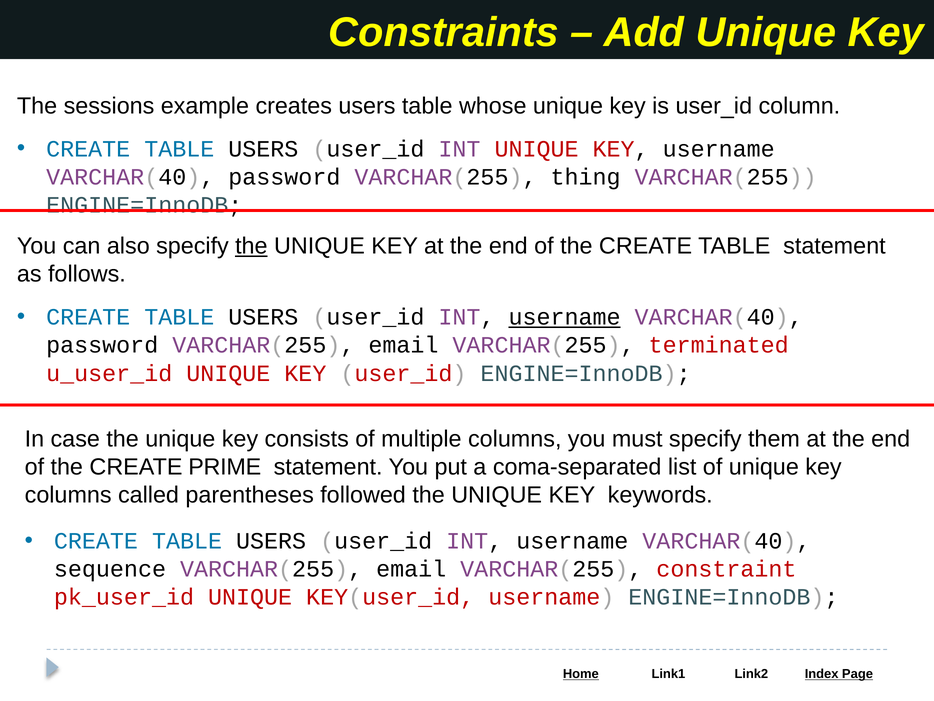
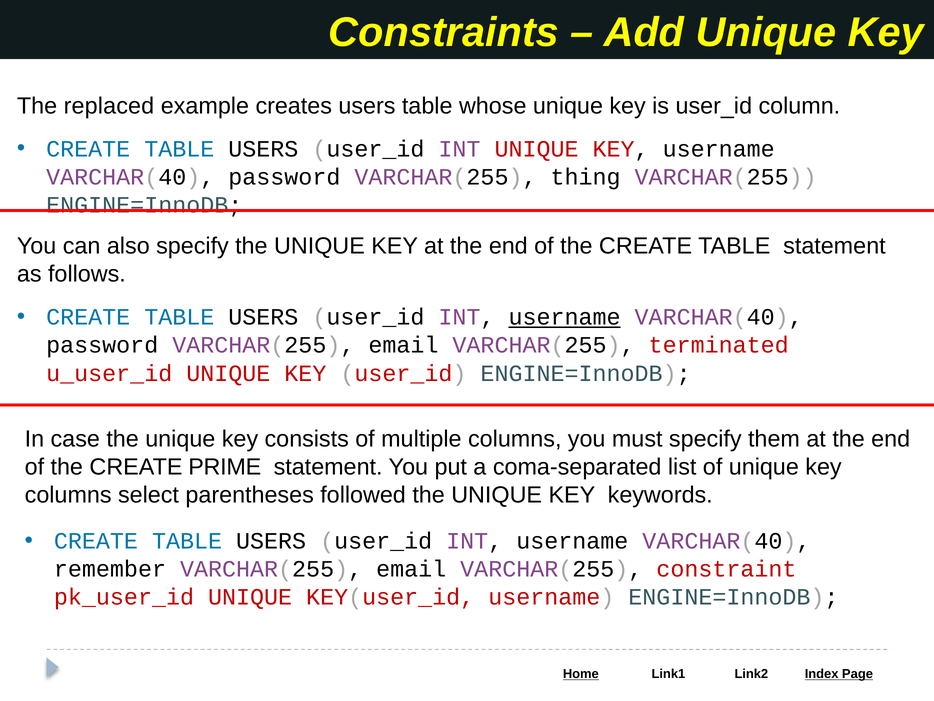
sessions: sessions -> replaced
the at (251, 246) underline: present -> none
called: called -> select
sequence: sequence -> remember
